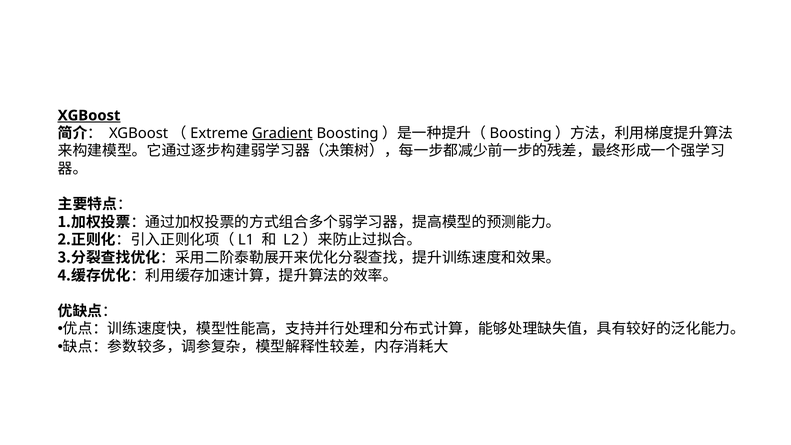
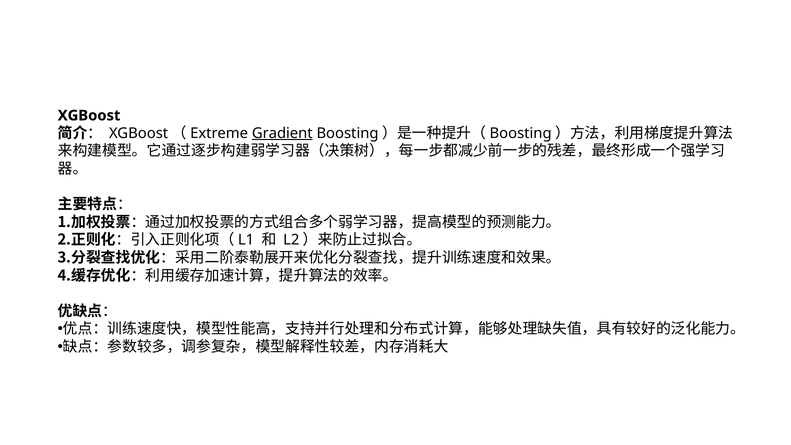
XGBoost underline: present -> none
